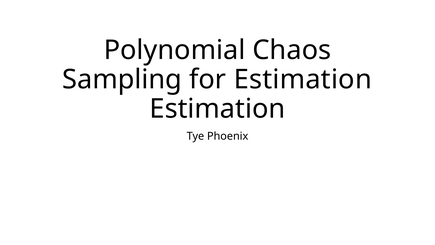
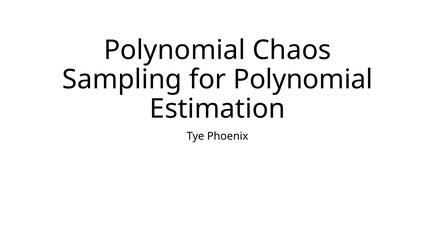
for Estimation: Estimation -> Polynomial
